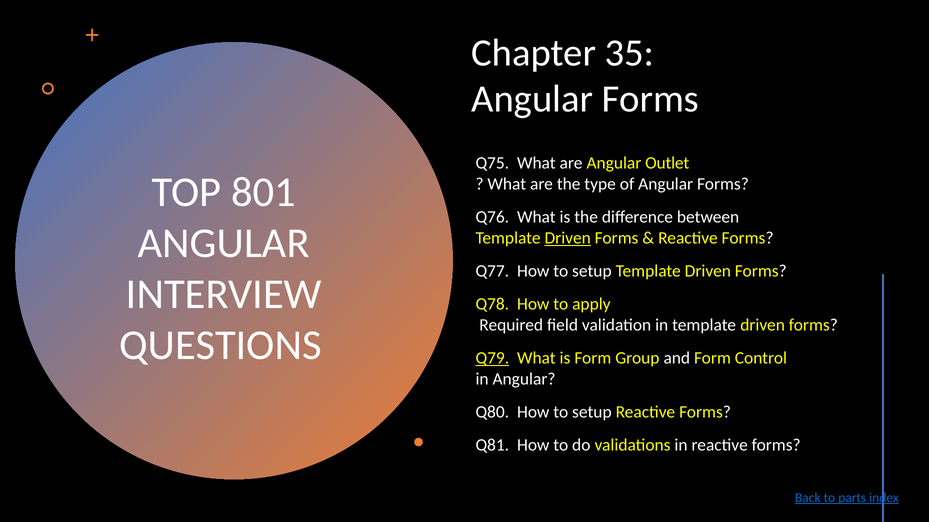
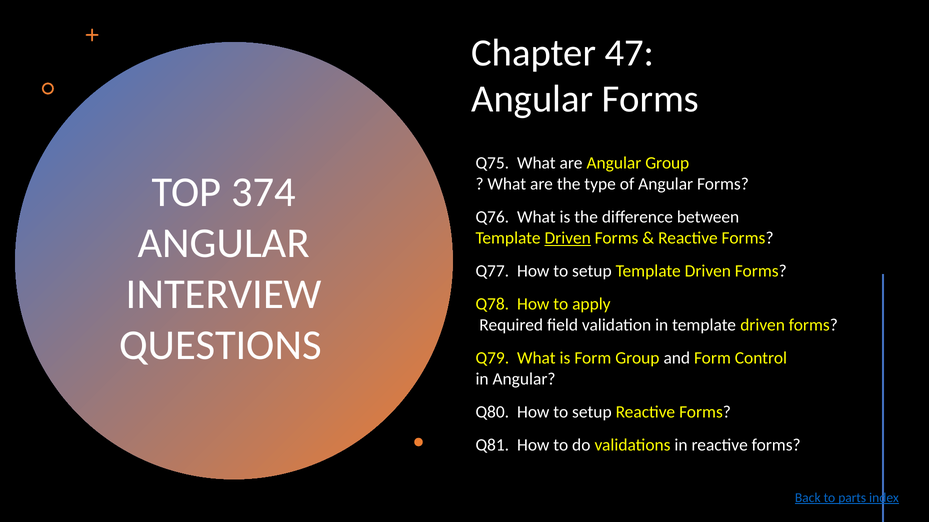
35: 35 -> 47
Angular Outlet: Outlet -> Group
801: 801 -> 374
Q79 underline: present -> none
